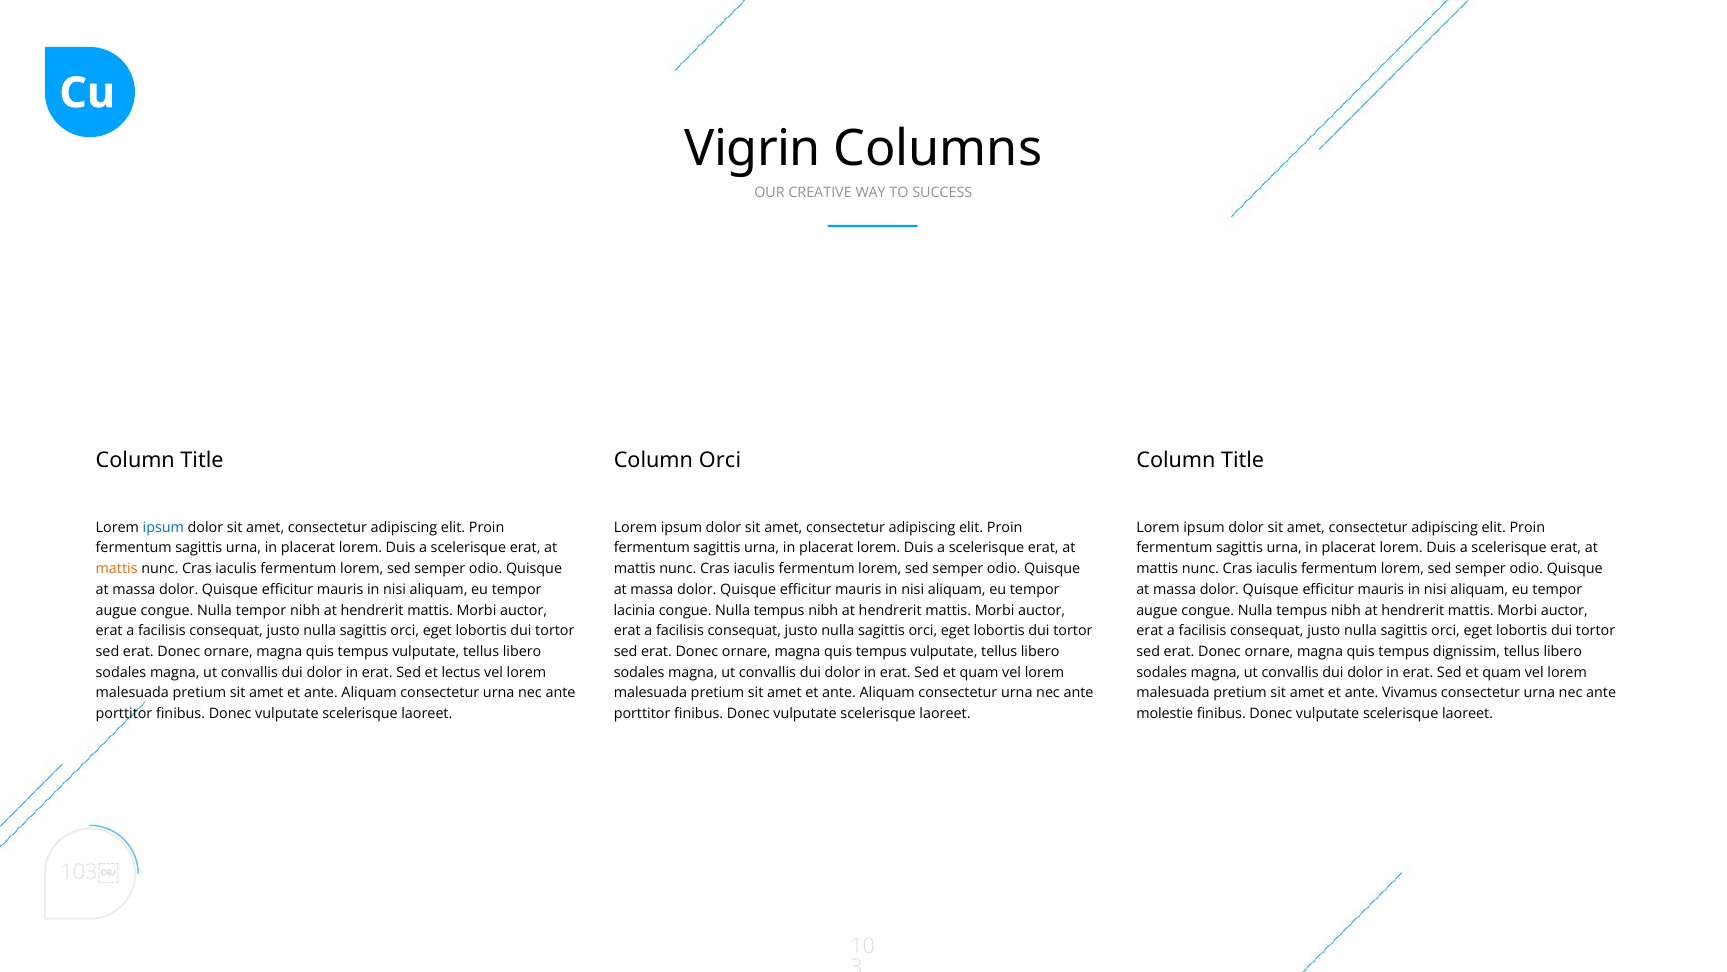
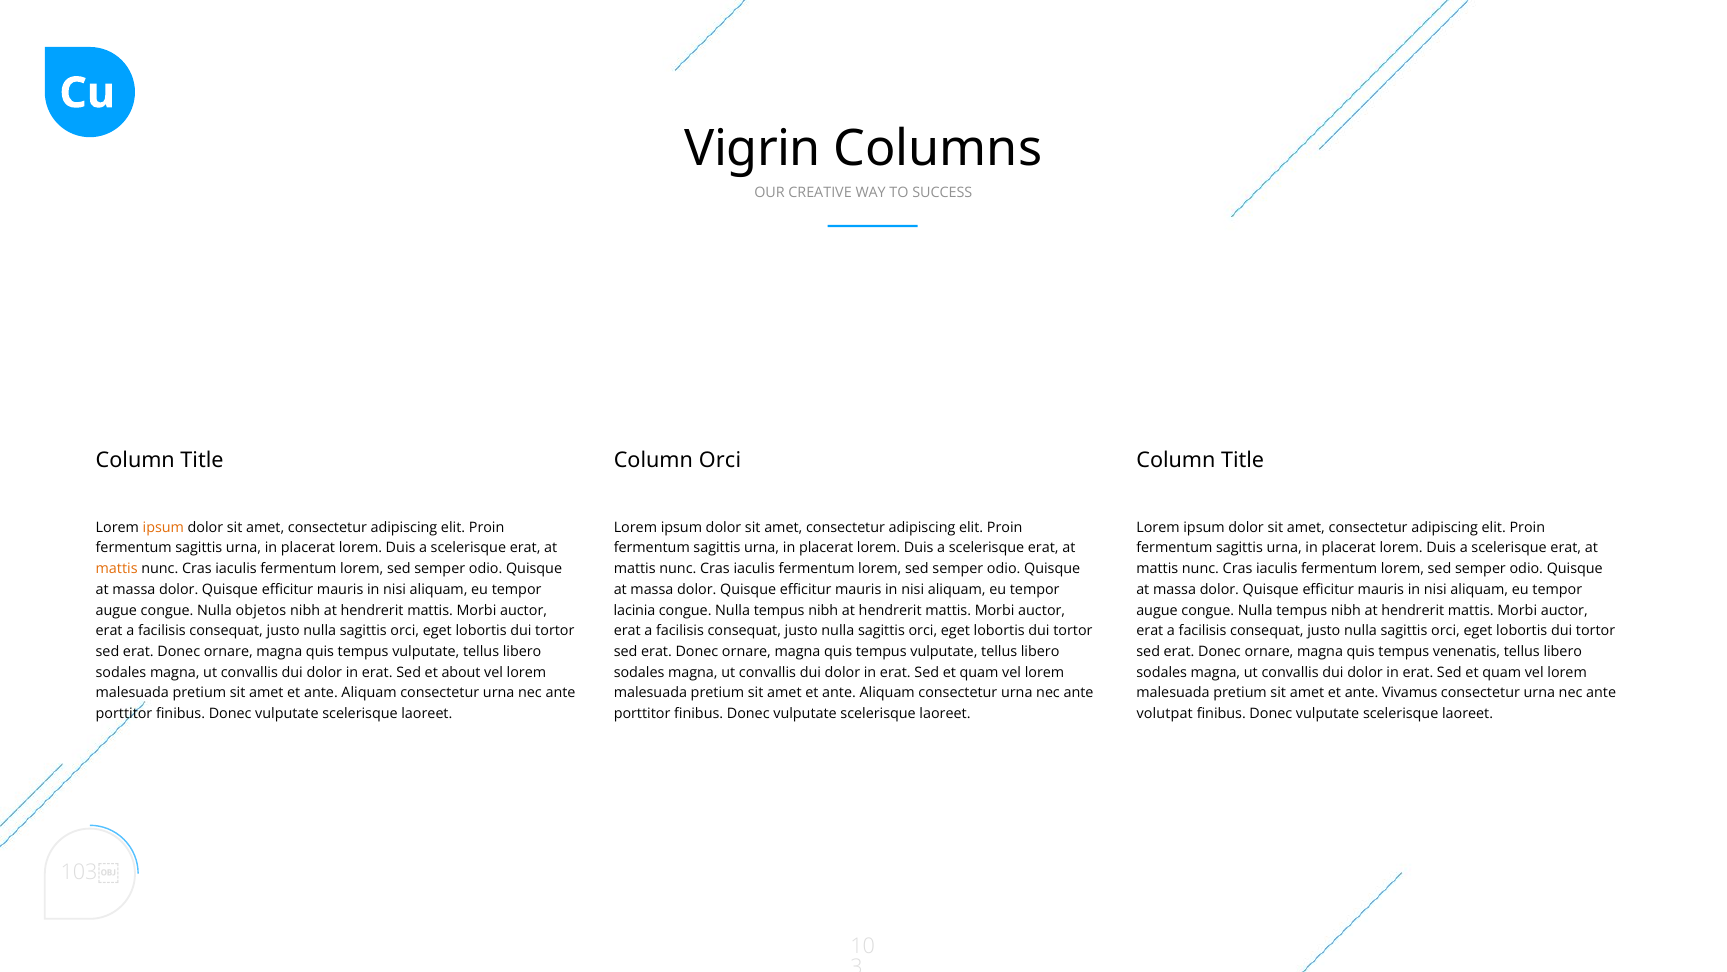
ipsum at (163, 527) colour: blue -> orange
Nulla tempor: tempor -> objetos
dignissim: dignissim -> venenatis
lectus: lectus -> about
molestie: molestie -> volutpat
